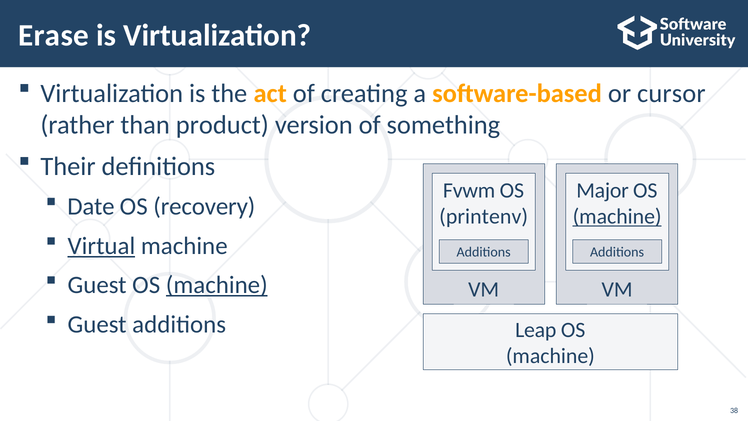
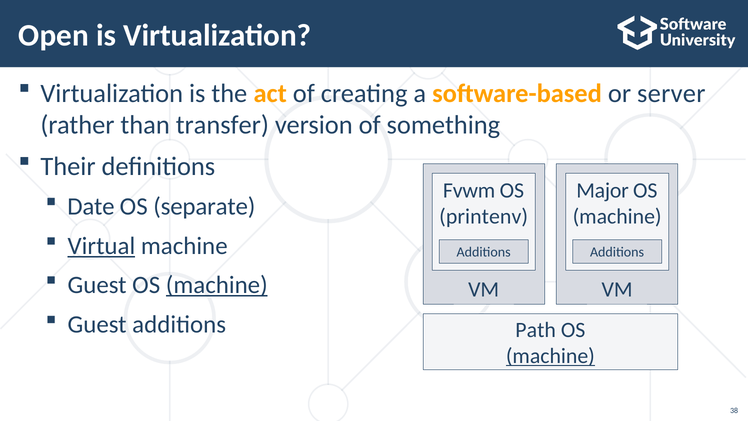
Erase: Erase -> Open
cursor: cursor -> server
product: product -> transfer
recovery: recovery -> separate
machine at (617, 217) underline: present -> none
Leap: Leap -> Path
machine at (550, 356) underline: none -> present
